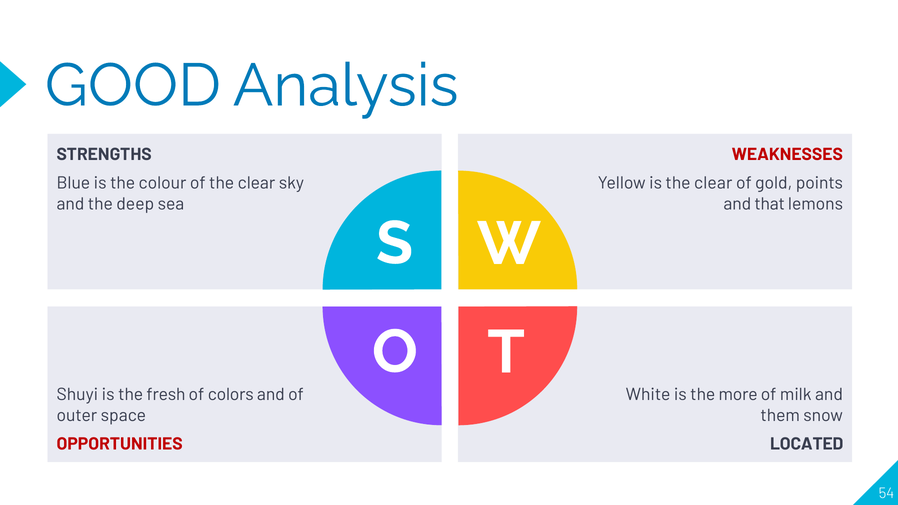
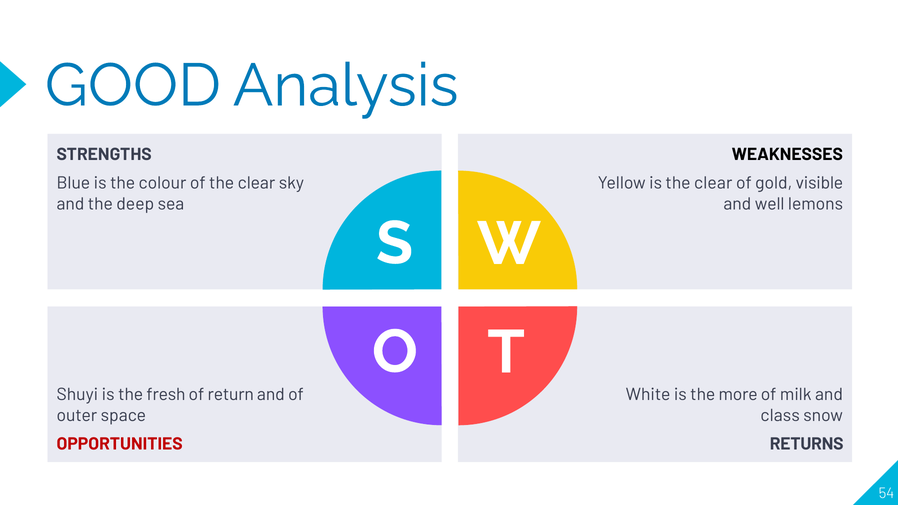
WEAKNESSES colour: red -> black
points: points -> visible
that: that -> well
colors: colors -> return
them: them -> class
LOCATED: LOCATED -> RETURNS
